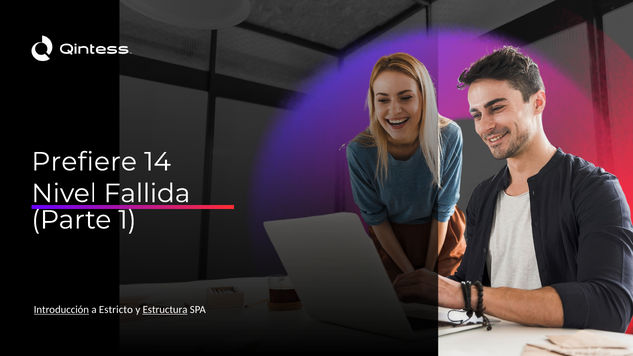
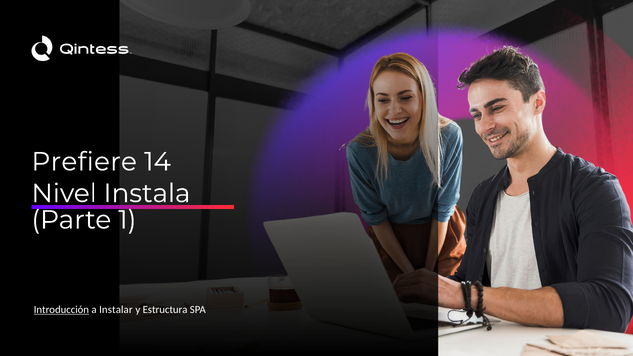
Fallida: Fallida -> Instala
Estricto: Estricto -> Instalar
Estructura underline: present -> none
